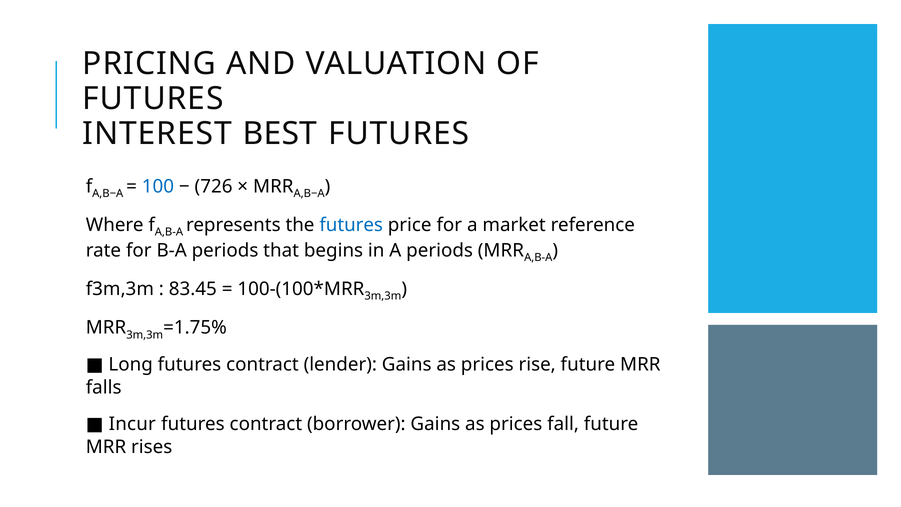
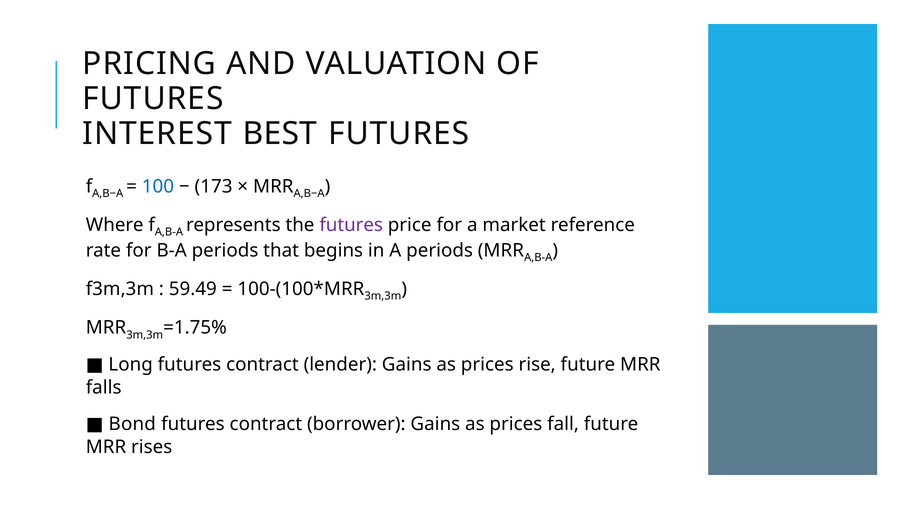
726: 726 -> 173
futures at (351, 225) colour: blue -> purple
83.45: 83.45 -> 59.49
Incur: Incur -> Bond
